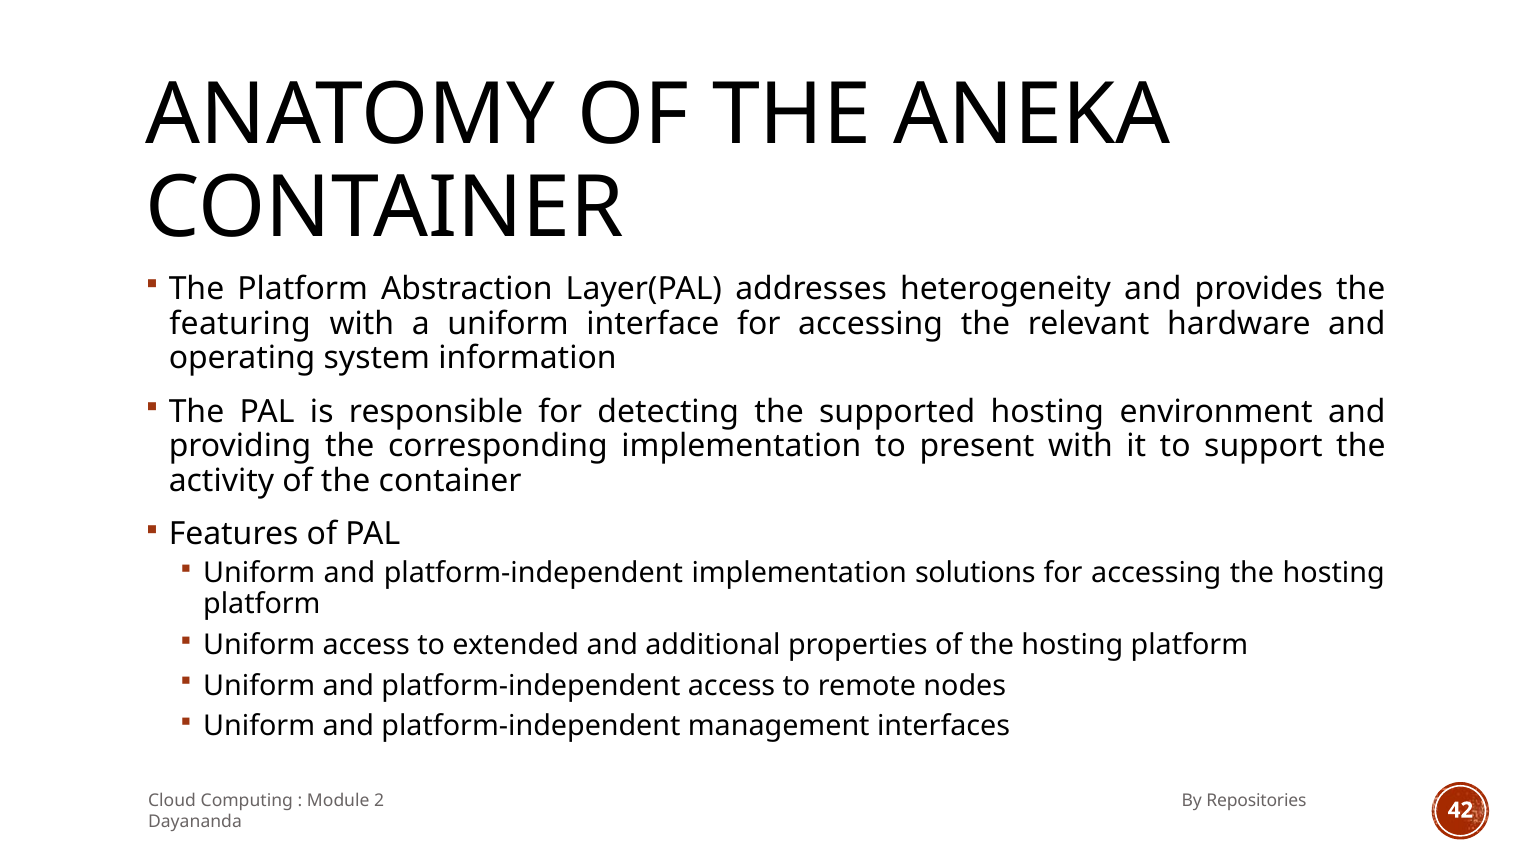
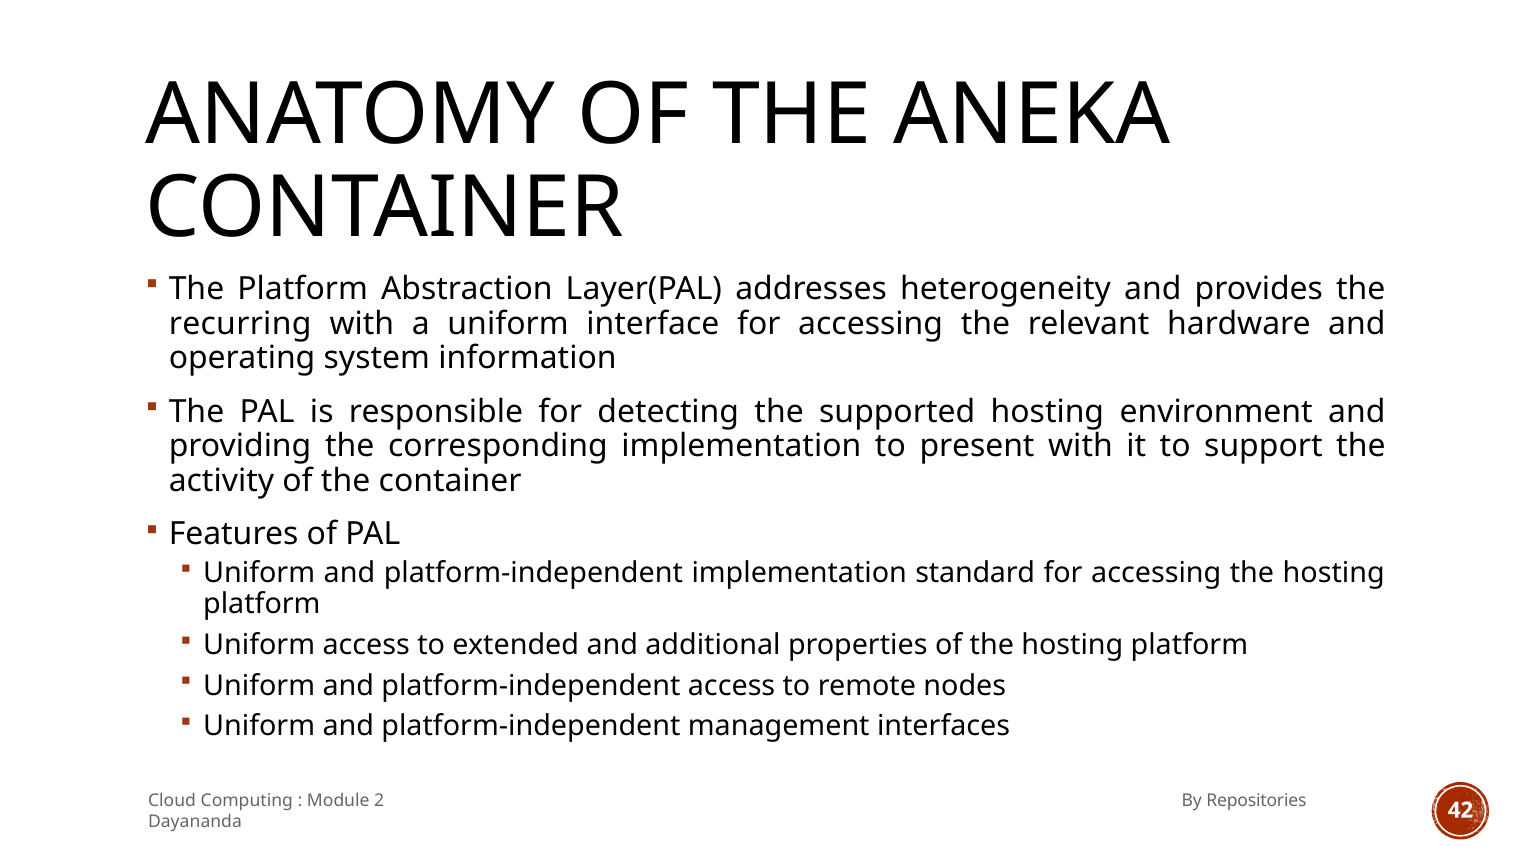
featuring: featuring -> recurring
solutions: solutions -> standard
